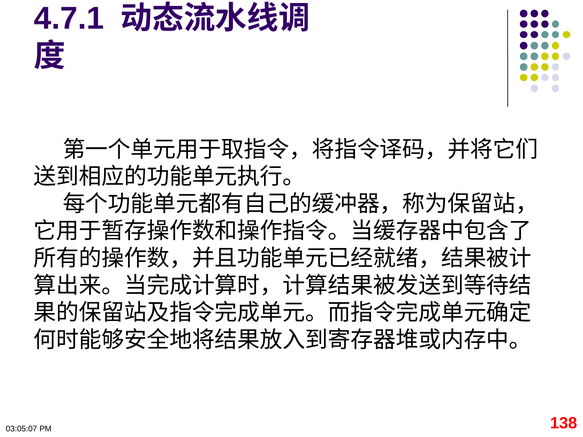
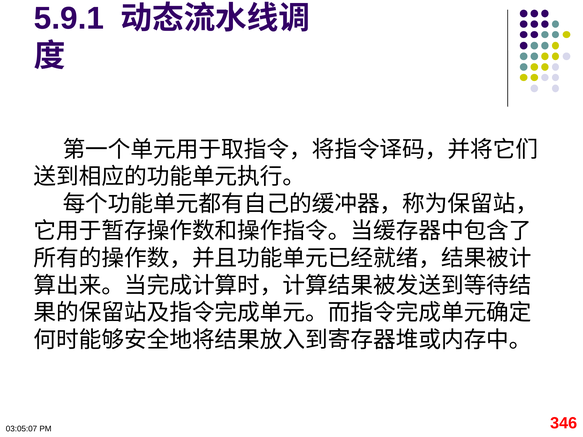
4.7.1: 4.7.1 -> 5.9.1
138: 138 -> 346
